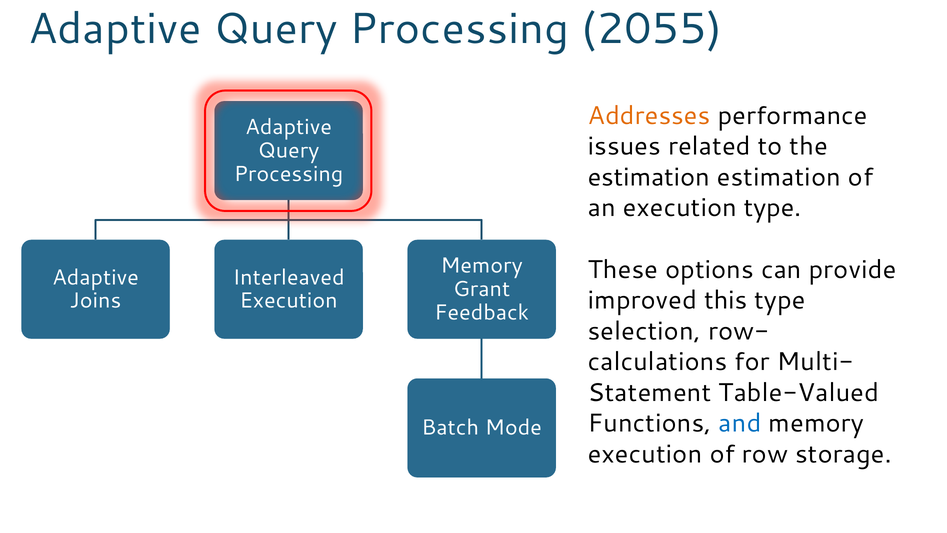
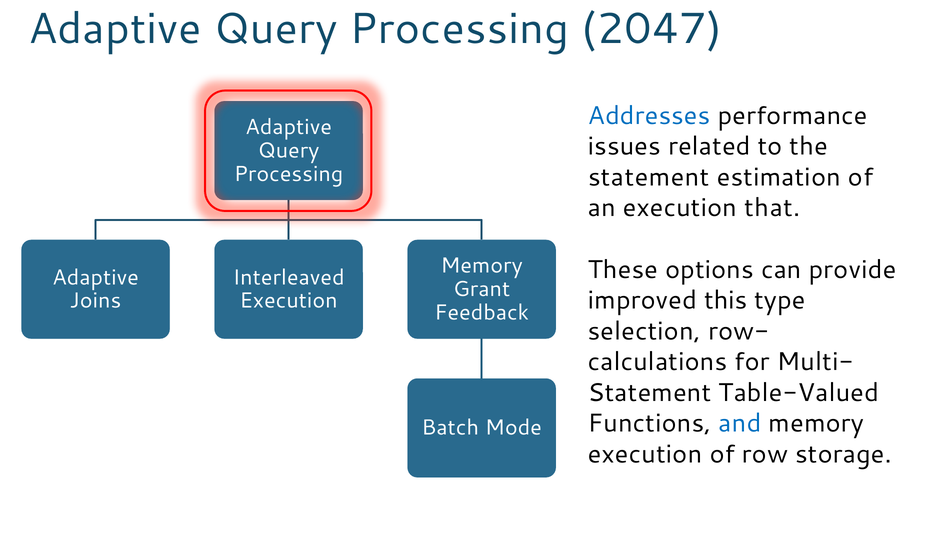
2055: 2055 -> 2047
Addresses colour: orange -> blue
estimation at (649, 177): estimation -> statement
execution type: type -> that
